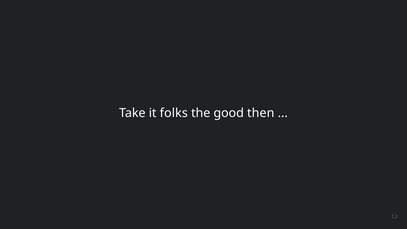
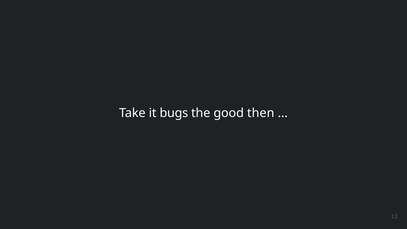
folks: folks -> bugs
